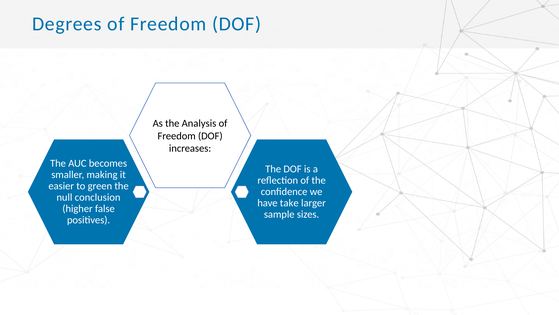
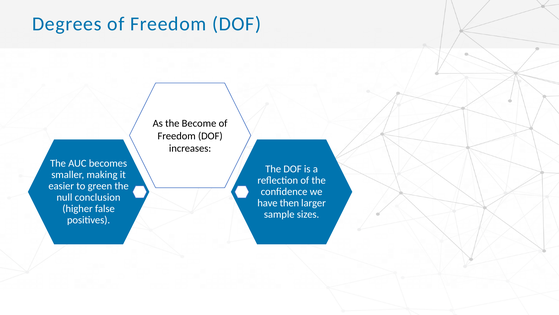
Analysis: Analysis -> Become
take: take -> then
